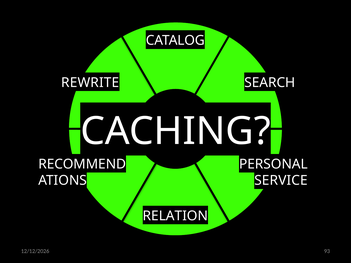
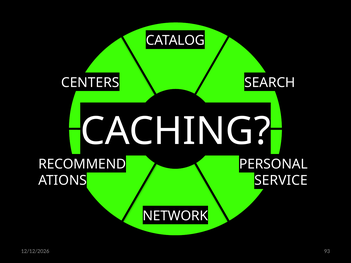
REWRITE: REWRITE -> CENTERS
RELATION: RELATION -> NETWORK
